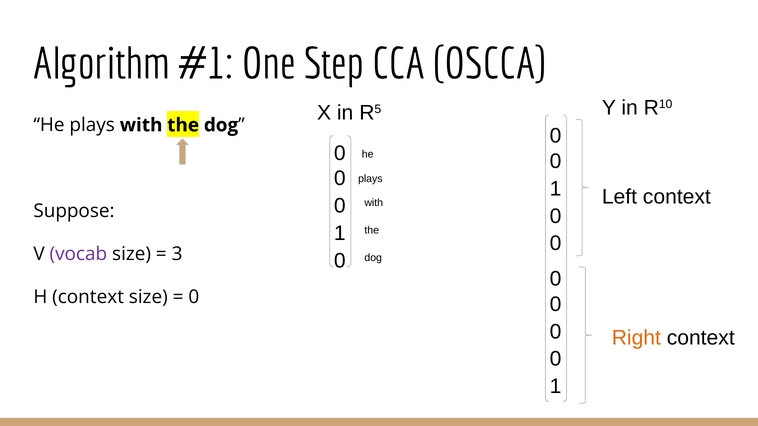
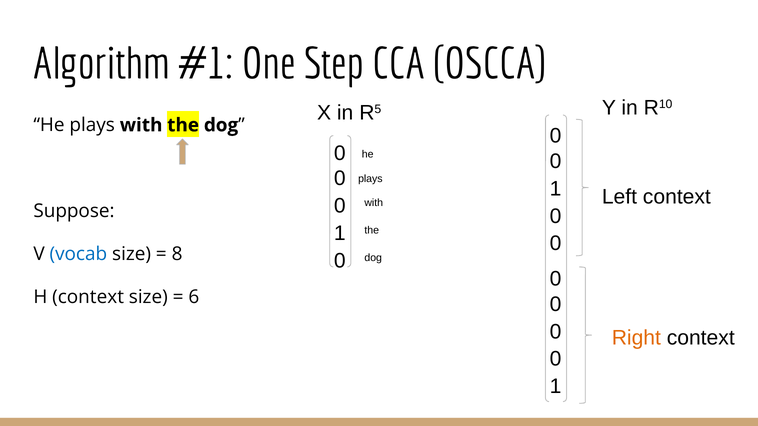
vocab colour: purple -> blue
3: 3 -> 8
0 at (194, 297): 0 -> 6
